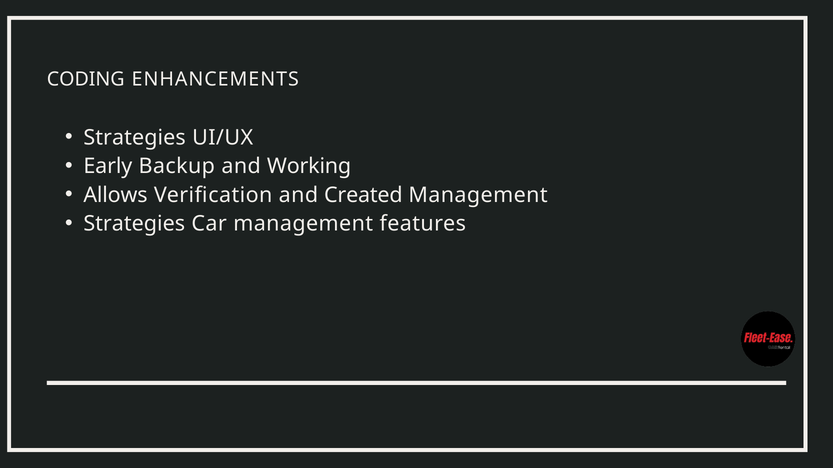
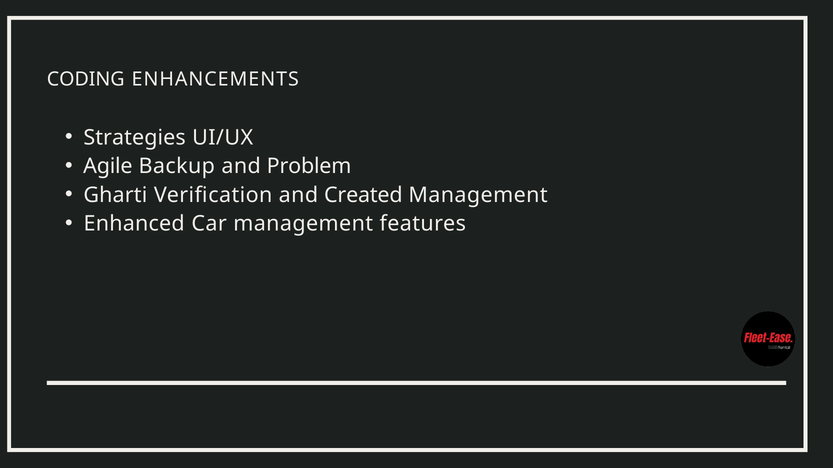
Early: Early -> Agile
Working: Working -> Problem
Allows: Allows -> Gharti
Strategies at (134, 224): Strategies -> Enhanced
